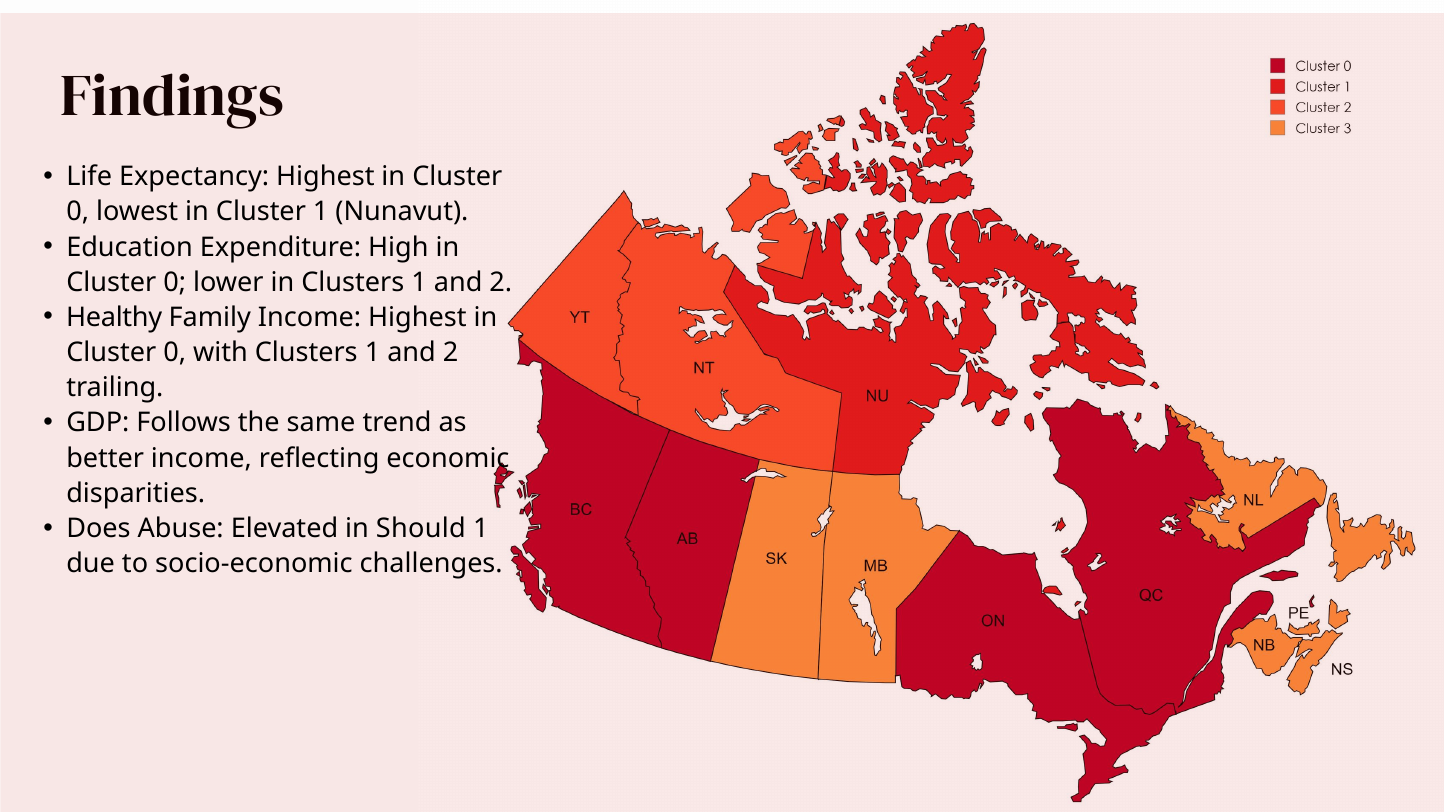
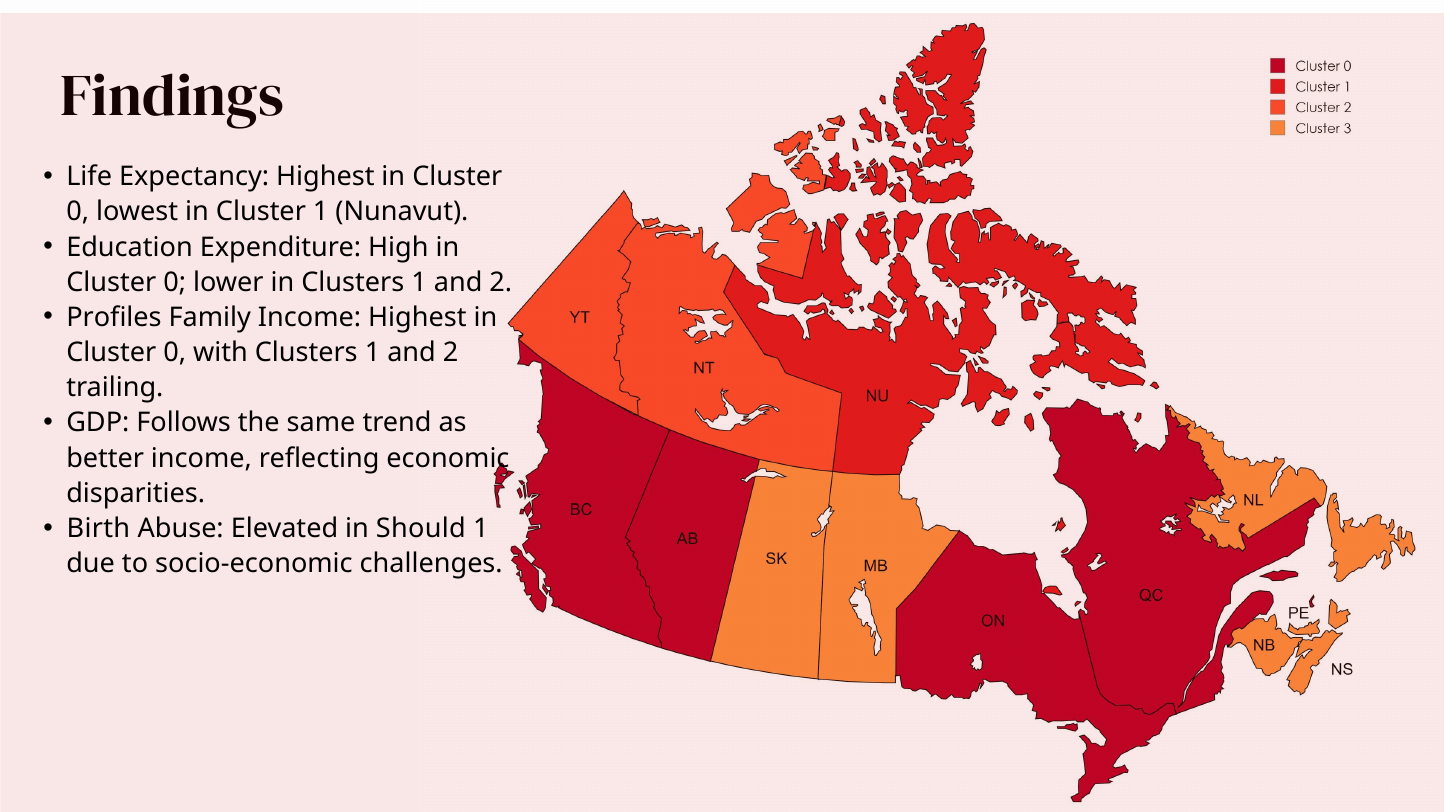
Healthy: Healthy -> Profiles
Does: Does -> Birth
